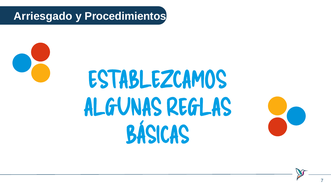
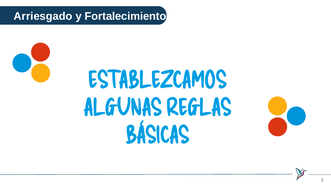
Procedimientos: Procedimientos -> Fortalecimiento
